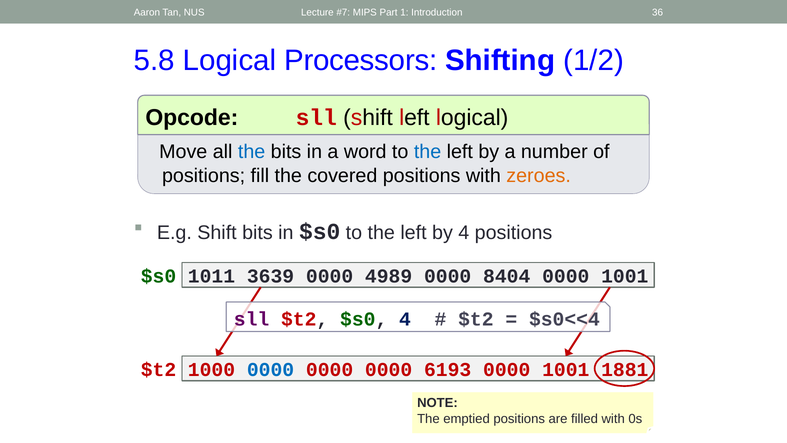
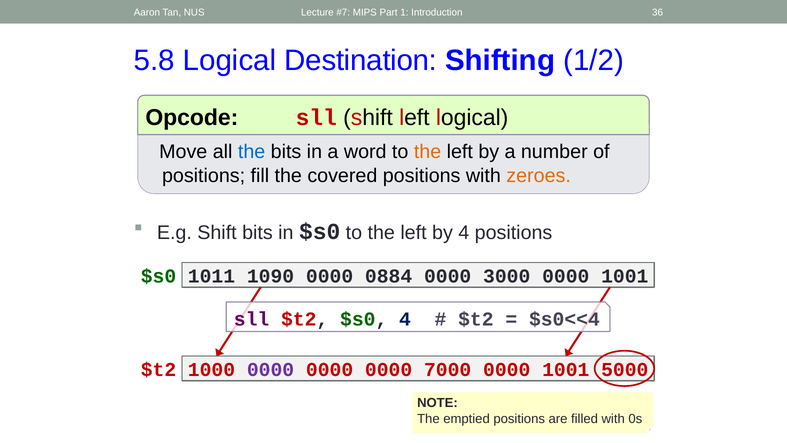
Processors: Processors -> Destination
the at (428, 152) colour: blue -> orange
3639: 3639 -> 1090
4989: 4989 -> 0884
8404: 8404 -> 3000
0000 at (271, 370) colour: blue -> purple
6193: 6193 -> 7000
1881: 1881 -> 5000
